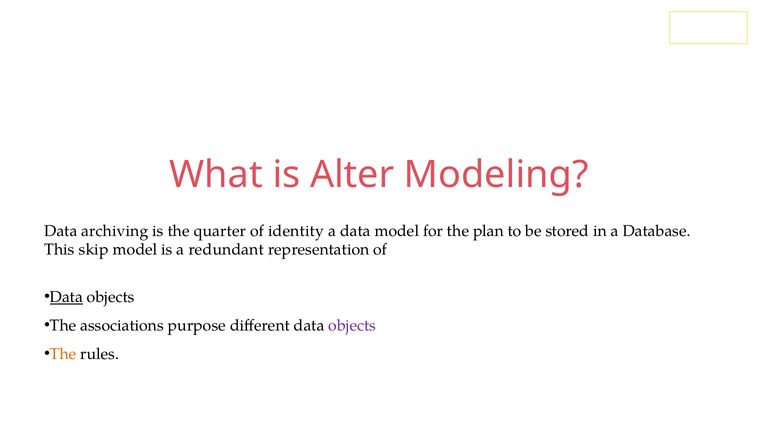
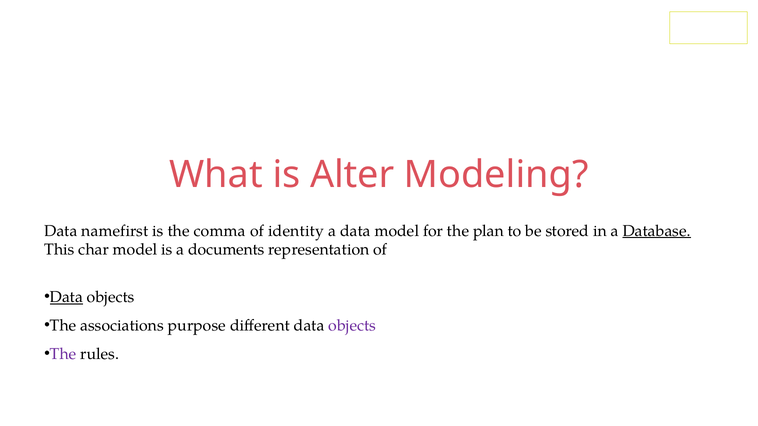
archiving: archiving -> namefirst
quarter: quarter -> comma
Database underline: none -> present
skip: skip -> char
redundant: redundant -> documents
The at (63, 354) colour: orange -> purple
